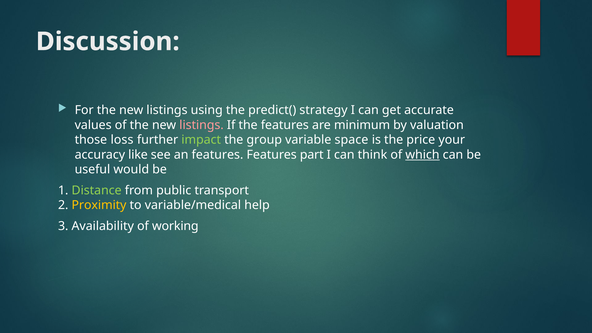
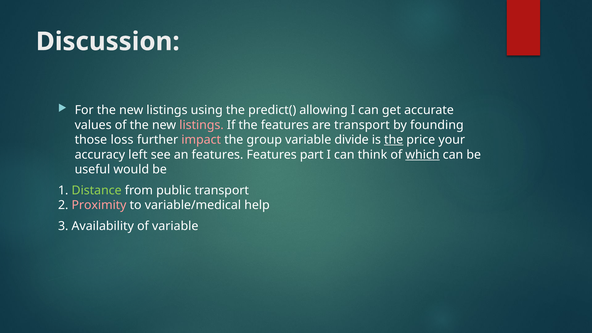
strategy: strategy -> allowing
are minimum: minimum -> transport
valuation: valuation -> founding
impact colour: light green -> pink
space: space -> divide
the at (394, 140) underline: none -> present
like: like -> left
Proximity colour: yellow -> pink
of working: working -> variable
